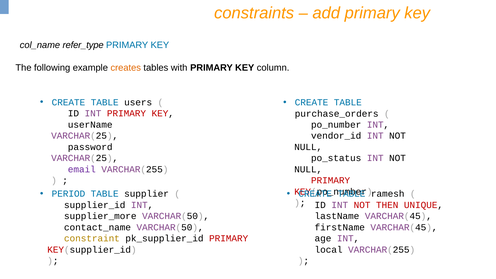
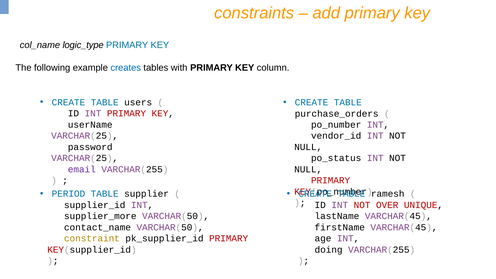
refer_type: refer_type -> logic_type
creates colour: orange -> blue
THEN: THEN -> OVER
local: local -> doing
